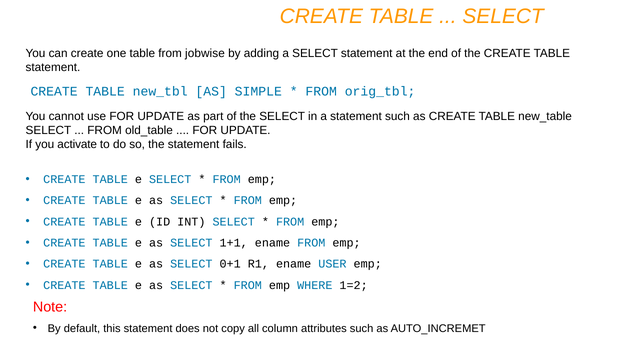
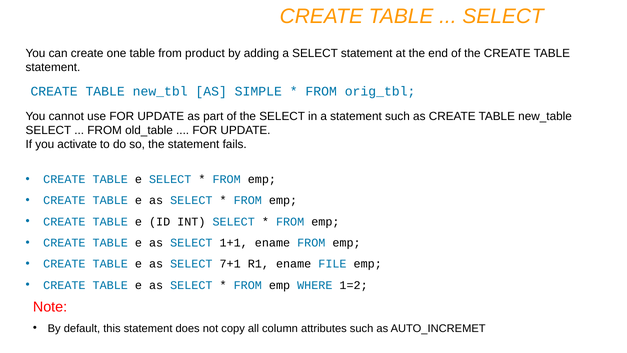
jobwise: jobwise -> product
0+1: 0+1 -> 7+1
USER: USER -> FILE
